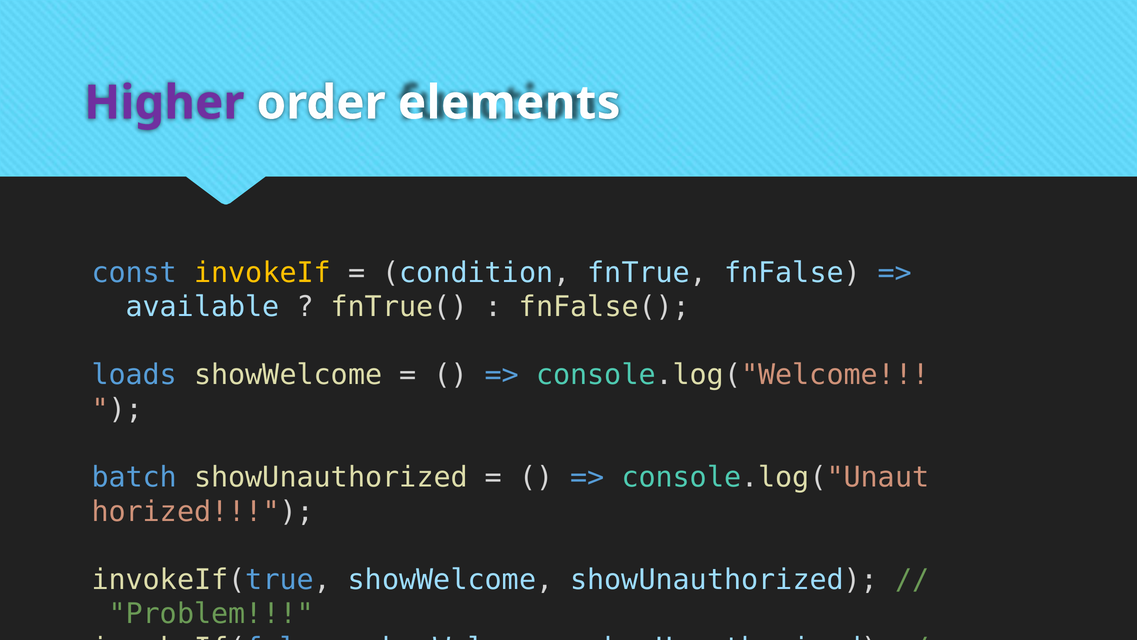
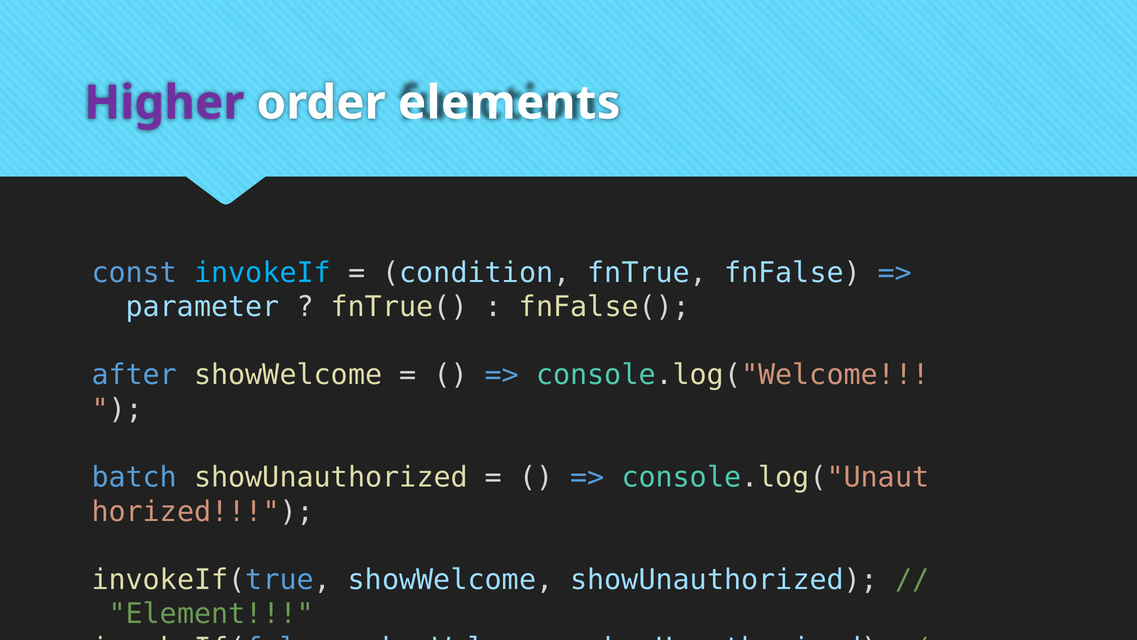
invokeIf colour: yellow -> light blue
available: available -> parameter
loads: loads -> after
Problem: Problem -> Element
